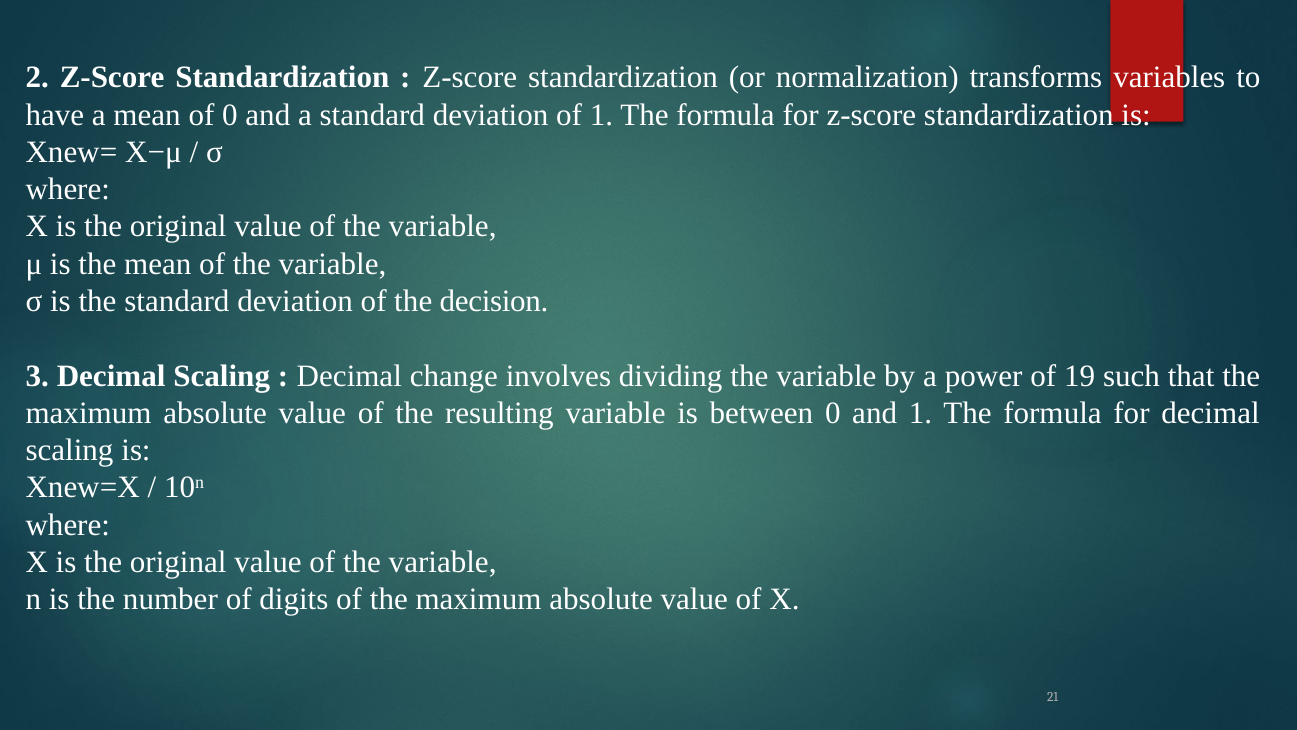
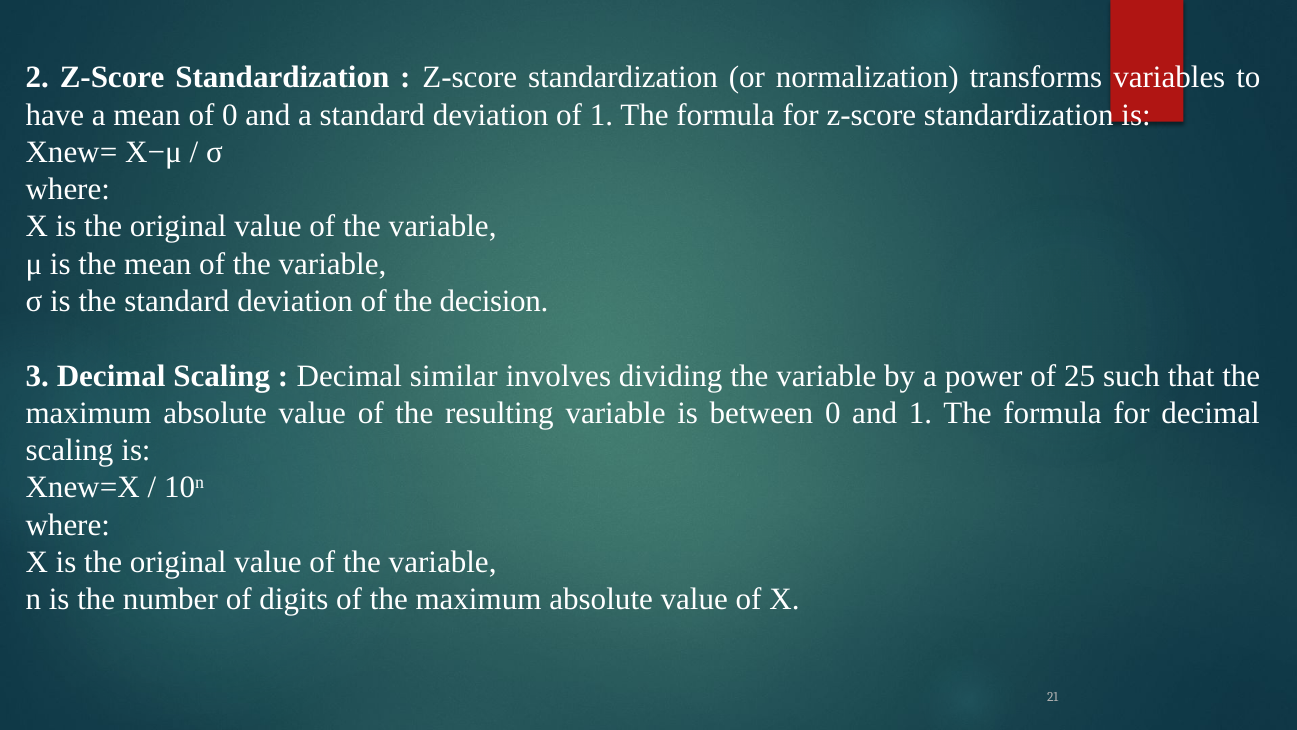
change: change -> similar
19: 19 -> 25
